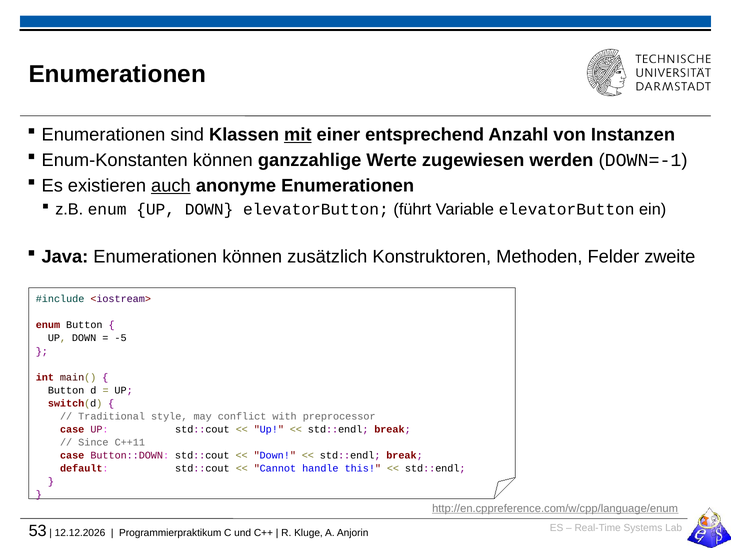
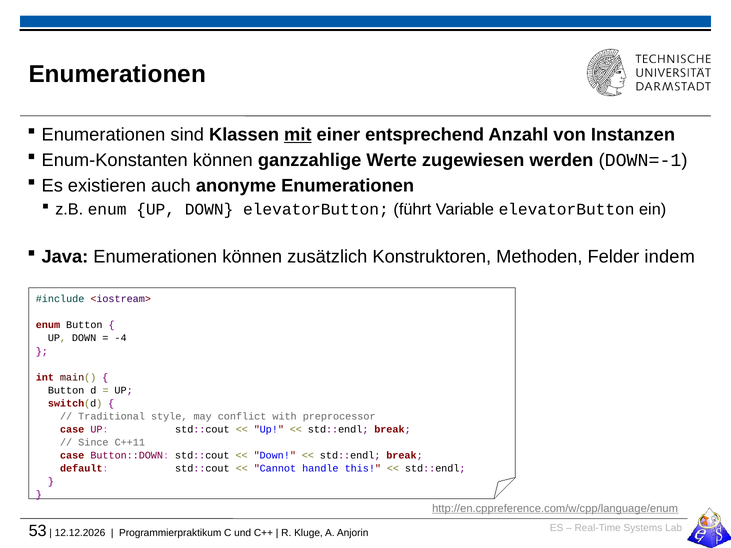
auch underline: present -> none
zweite: zweite -> indem
-5: -5 -> -4
